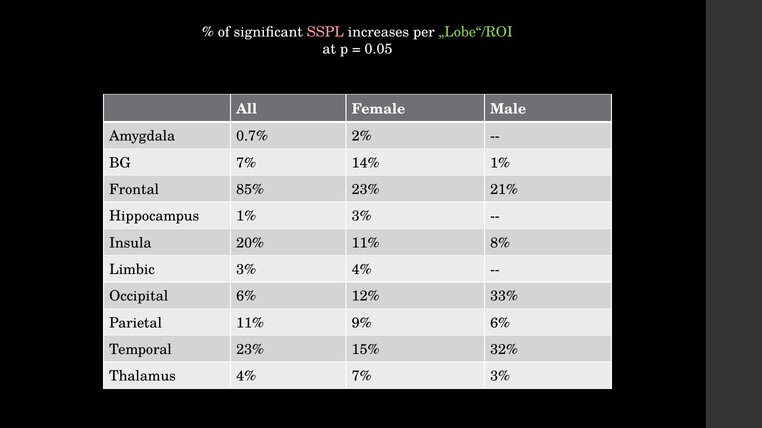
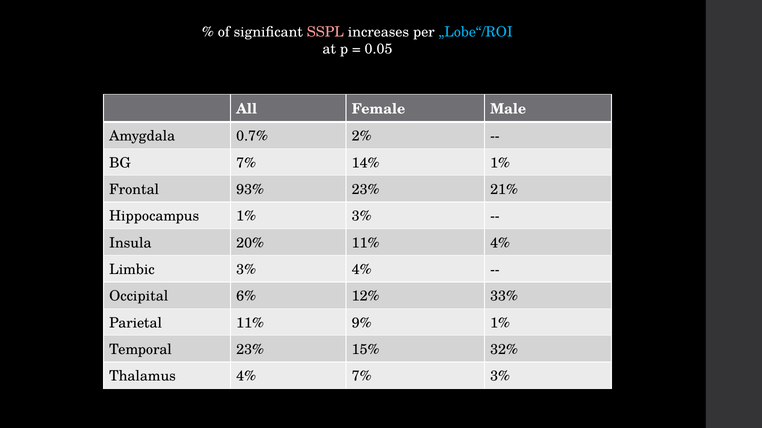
„Lobe“/ROI colour: light green -> light blue
85%: 85% -> 93%
11% 8%: 8% -> 4%
9% 6%: 6% -> 1%
